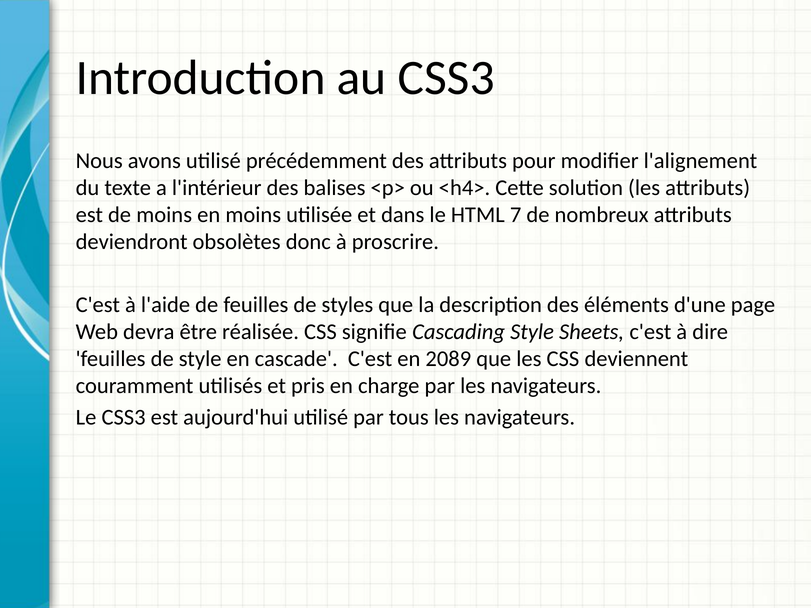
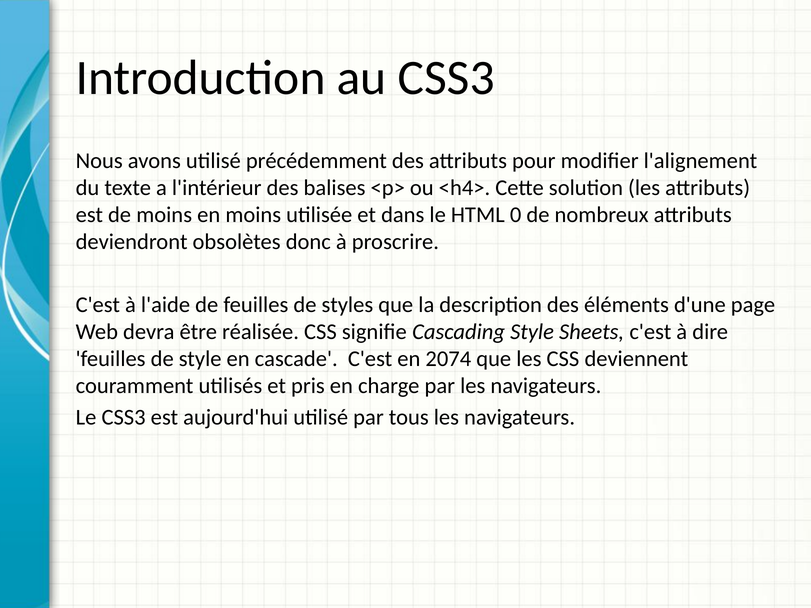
7: 7 -> 0
2089: 2089 -> 2074
